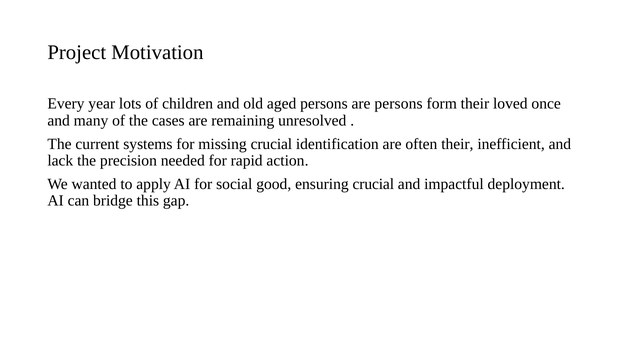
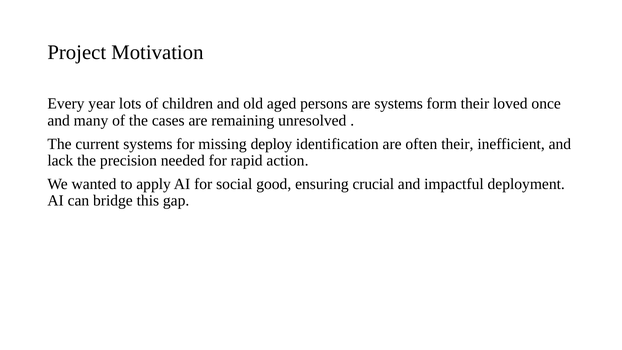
are persons: persons -> systems
missing crucial: crucial -> deploy
